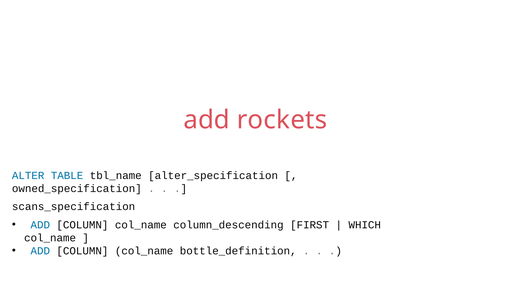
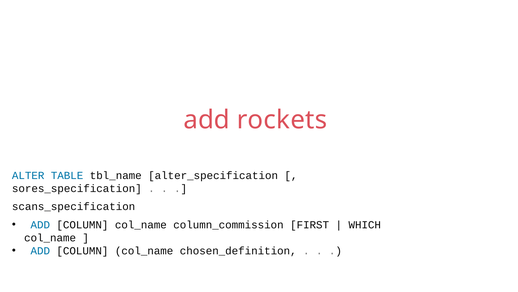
owned_specification: owned_specification -> sores_specification
column_descending: column_descending -> column_commission
bottle_definition: bottle_definition -> chosen_definition
